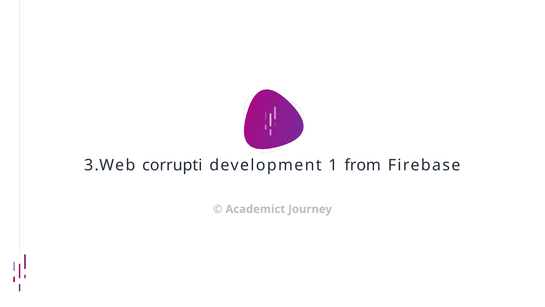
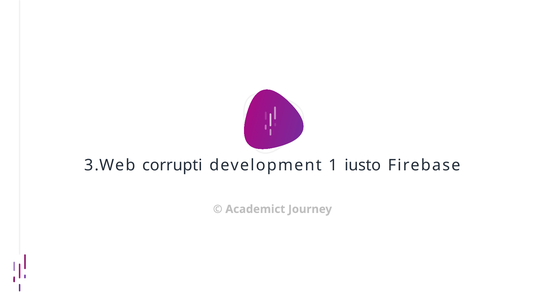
from: from -> iusto
